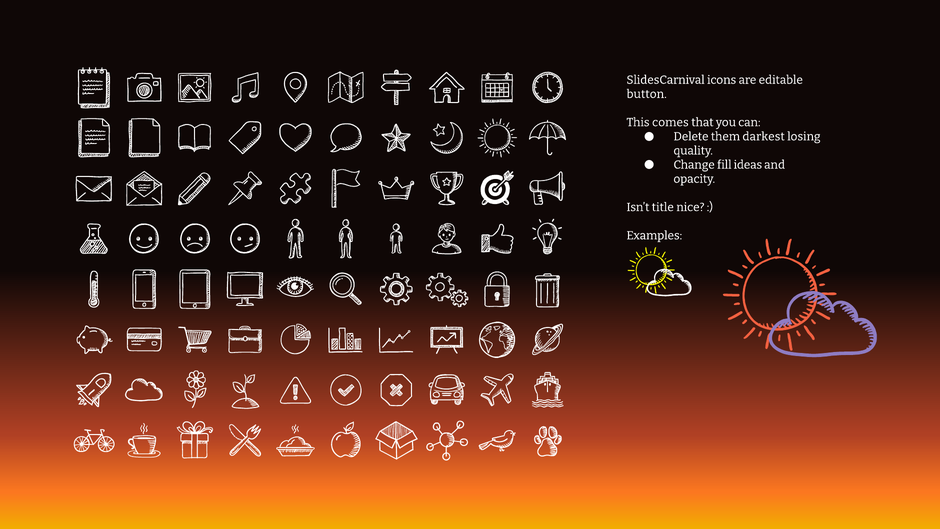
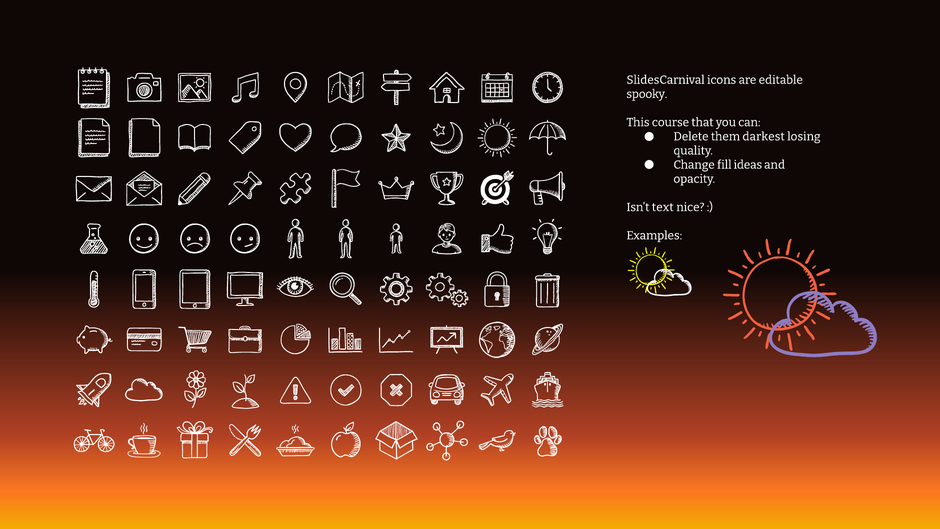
button: button -> spooky
comes: comes -> course
title: title -> text
